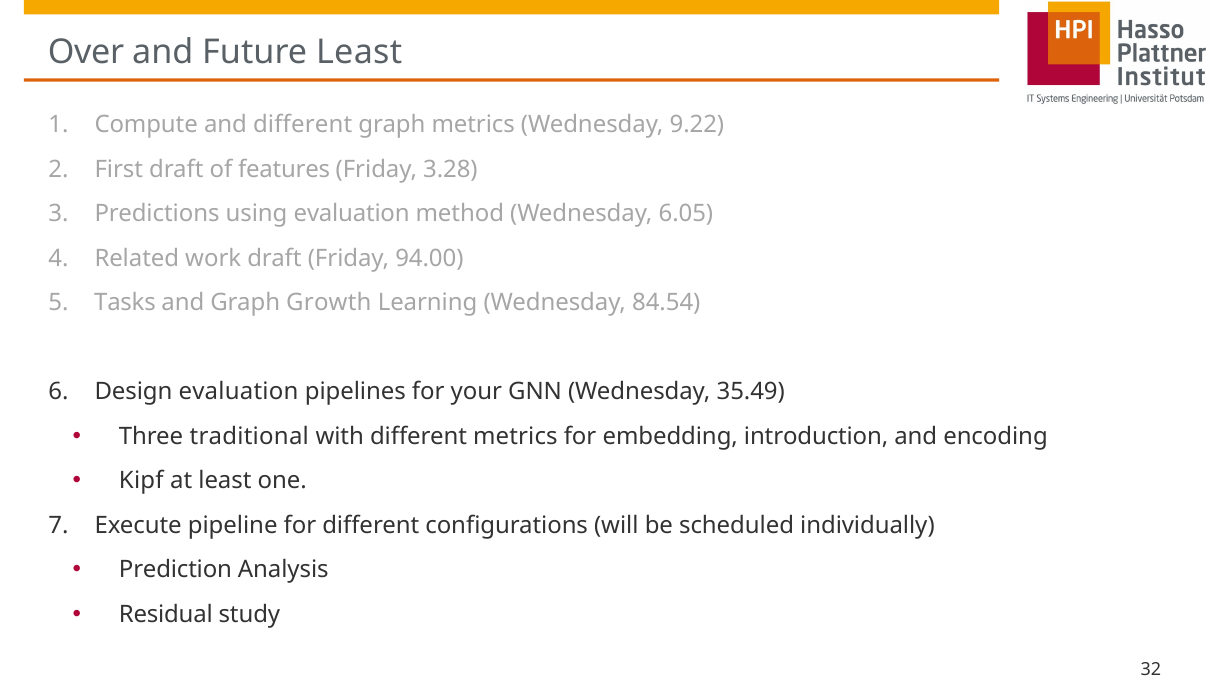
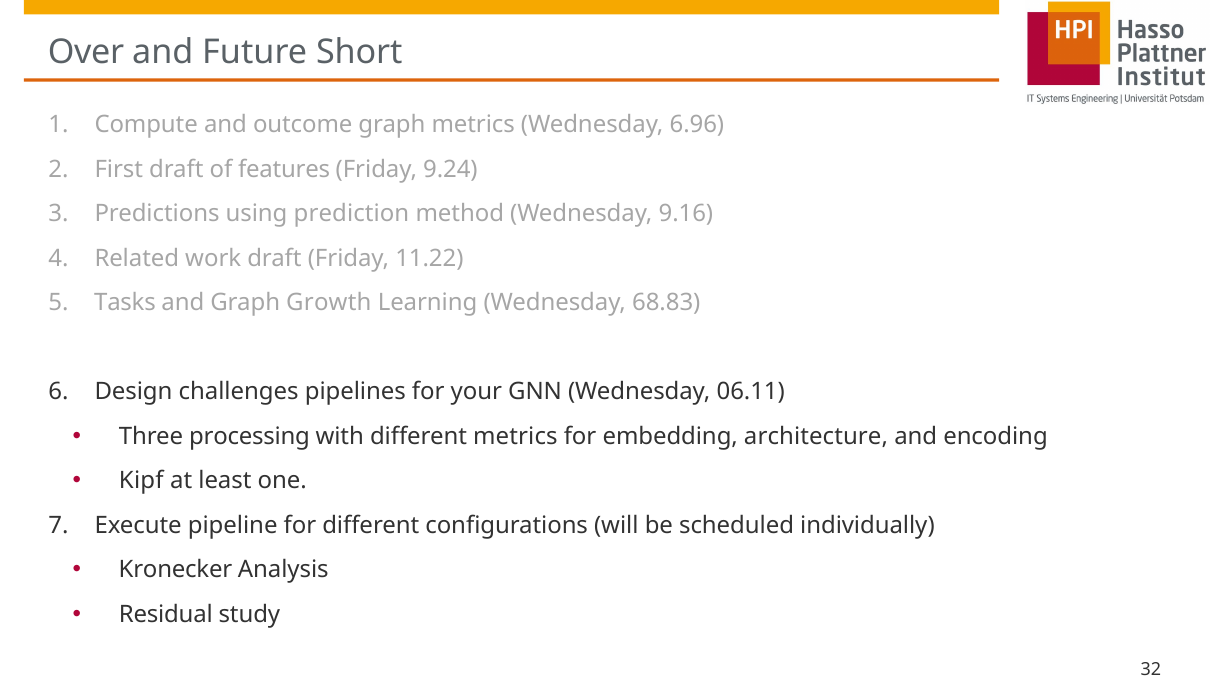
Future Least: Least -> Short
and different: different -> outcome
9.22: 9.22 -> 6.96
3.28: 3.28 -> 9.24
using evaluation: evaluation -> prediction
6.05: 6.05 -> 9.16
94.00: 94.00 -> 11.22
84.54: 84.54 -> 68.83
Design evaluation: evaluation -> challenges
35.49: 35.49 -> 06.11
traditional: traditional -> processing
introduction: introduction -> architecture
Prediction: Prediction -> Kronecker
